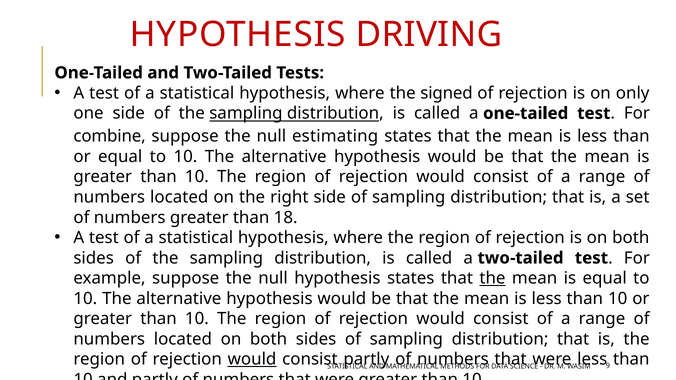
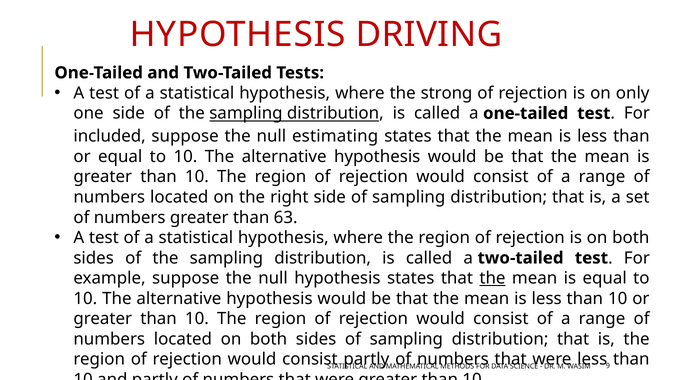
signed: signed -> strong
combine: combine -> included
18: 18 -> 63
would at (252, 360) underline: present -> none
